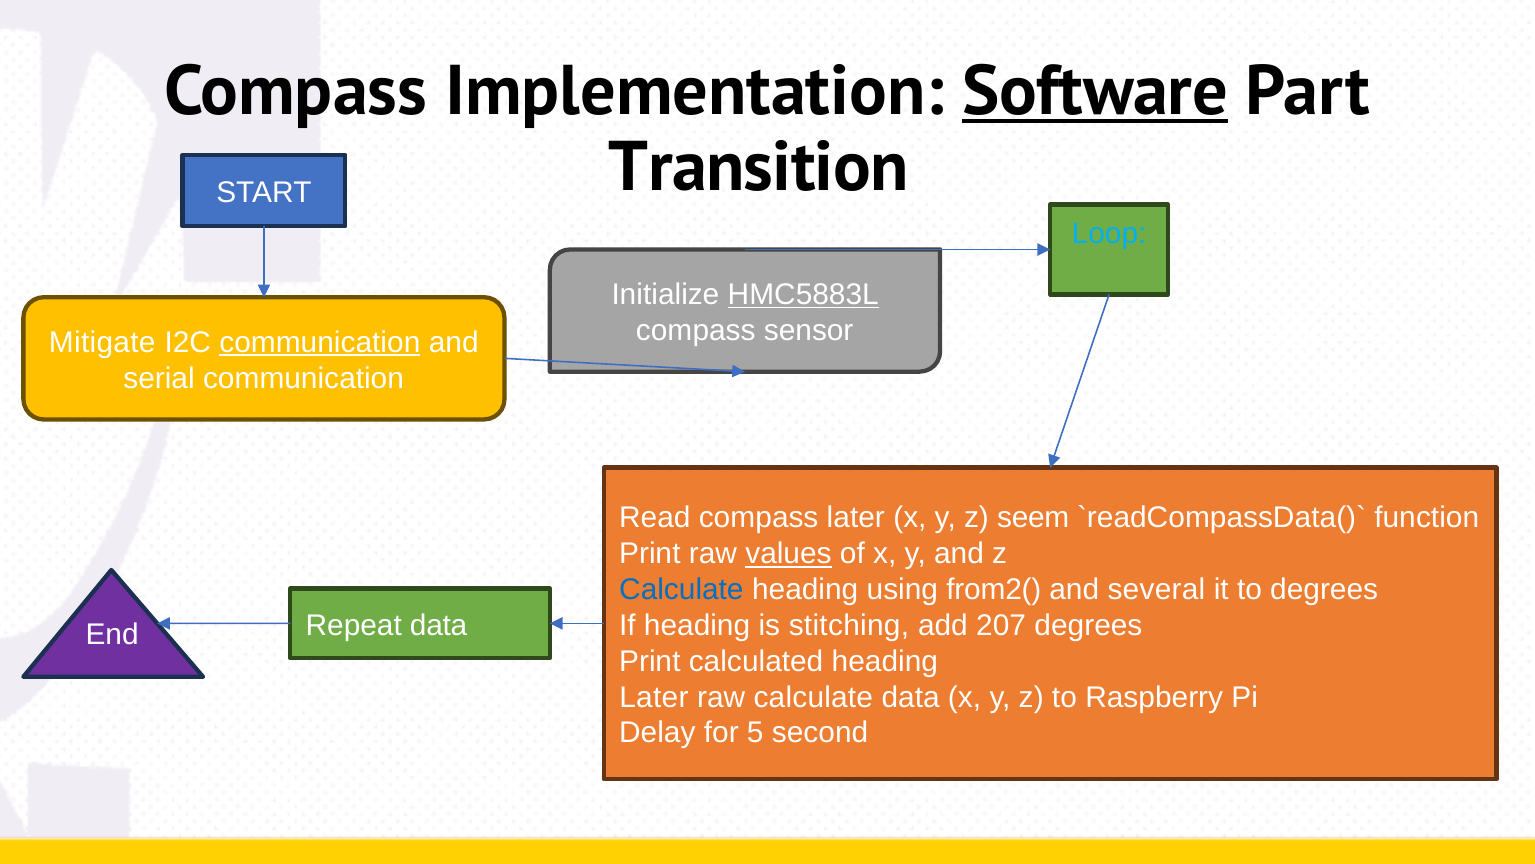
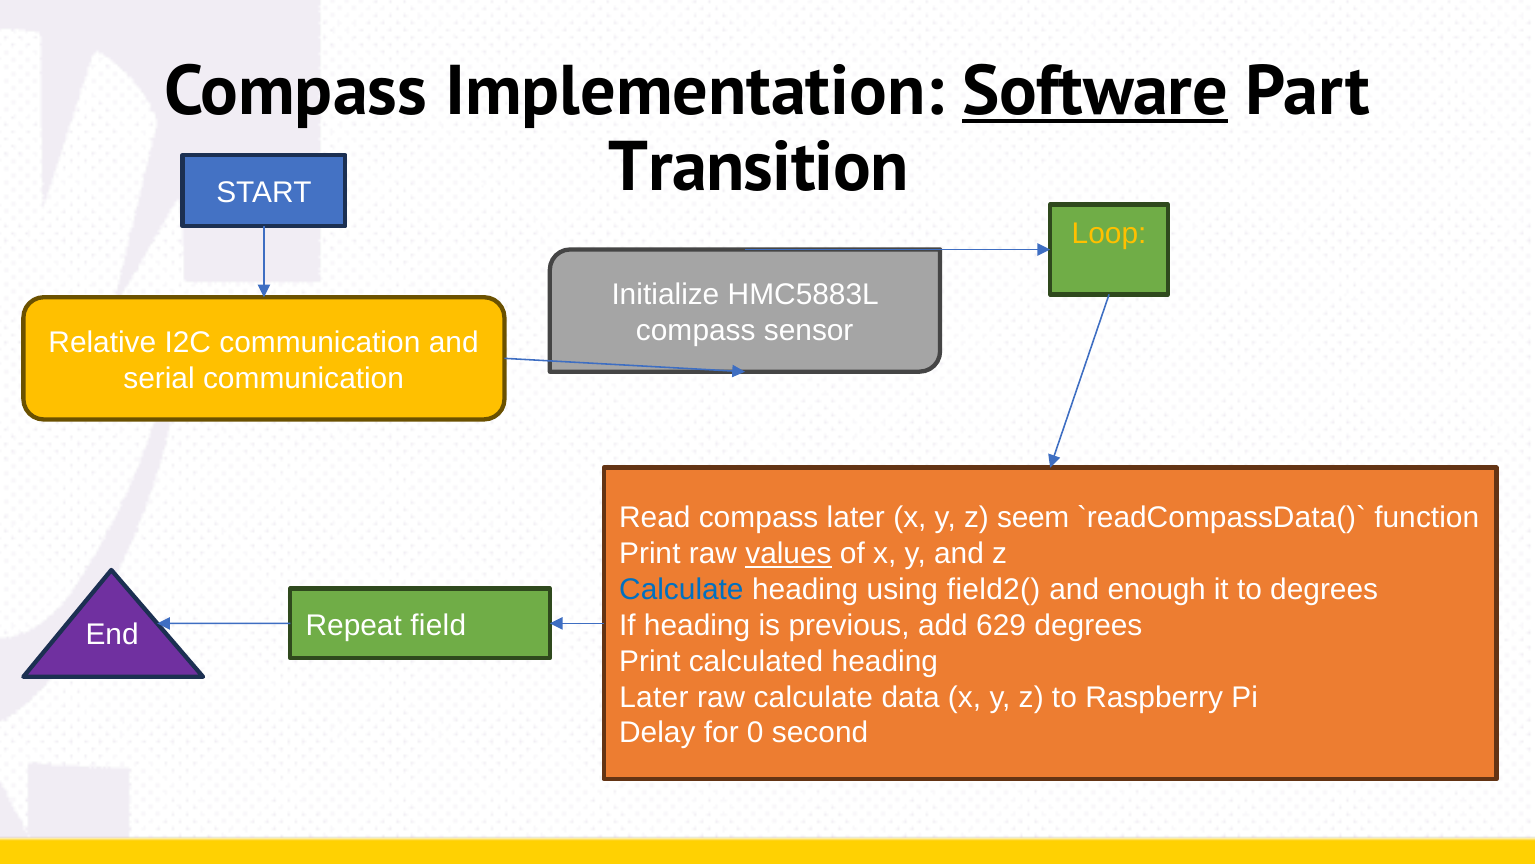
Loop colour: light blue -> yellow
HMC5883L underline: present -> none
Mitigate: Mitigate -> Relative
communication at (320, 342) underline: present -> none
from2(: from2( -> field2(
several: several -> enough
Repeat data: data -> field
stitching: stitching -> previous
207: 207 -> 629
5: 5 -> 0
